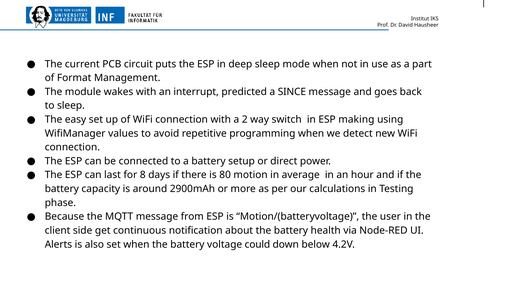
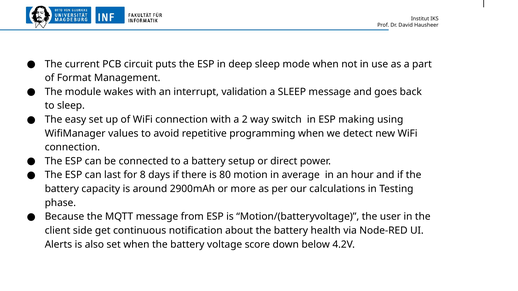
predicted: predicted -> validation
a SINCE: SINCE -> SLEEP
could: could -> score
